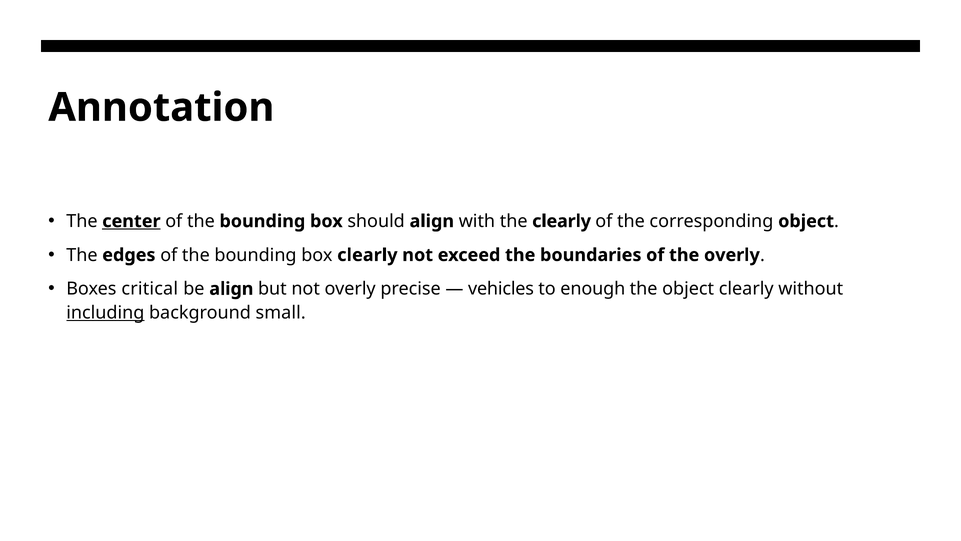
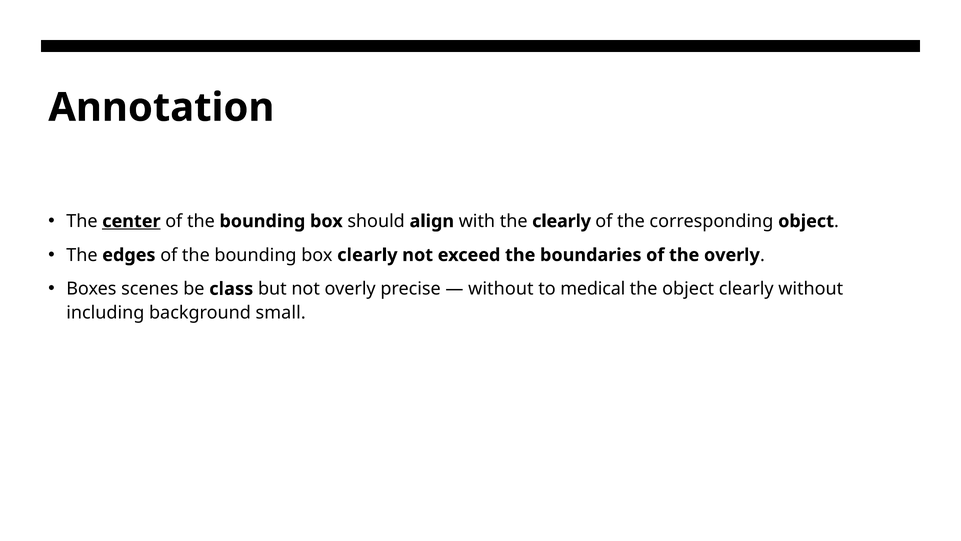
critical: critical -> scenes
be align: align -> class
vehicles at (501, 289): vehicles -> without
enough: enough -> medical
including underline: present -> none
